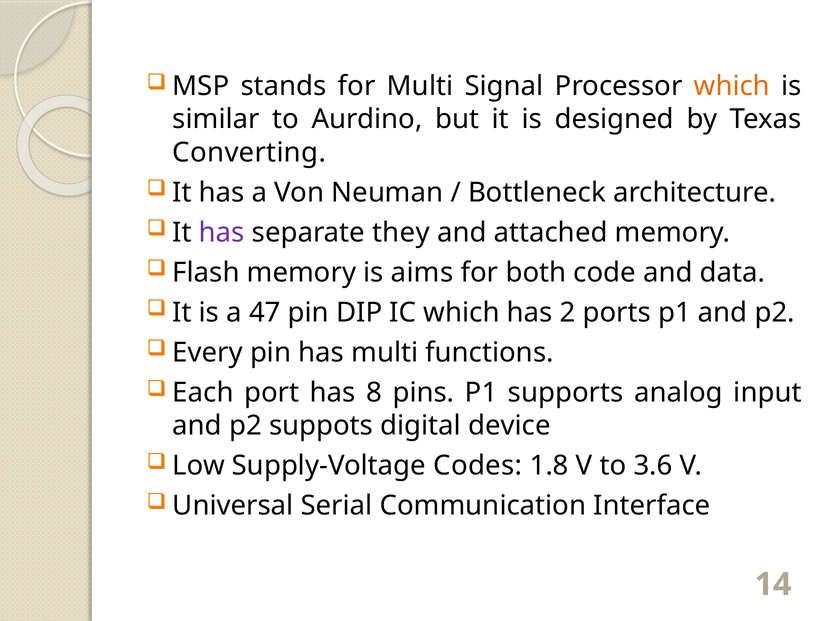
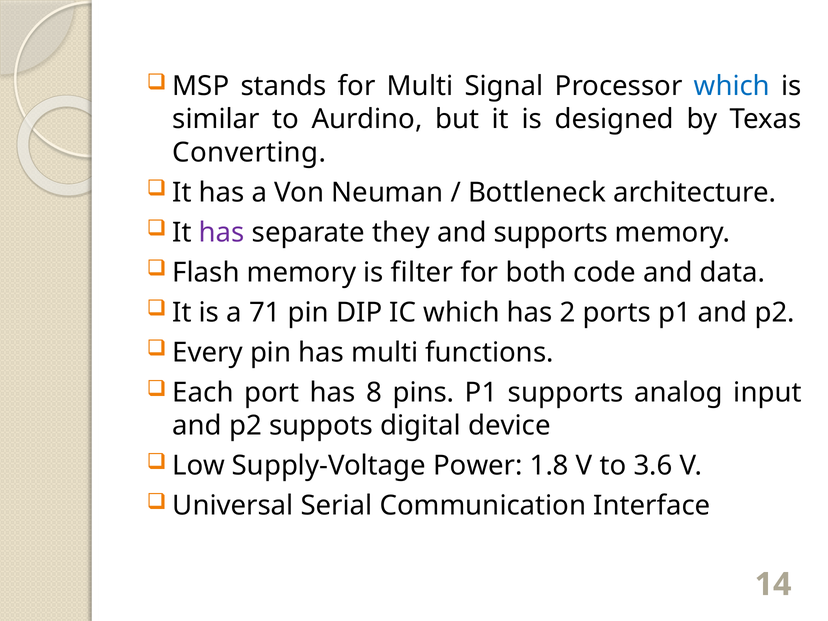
which at (732, 86) colour: orange -> blue
and attached: attached -> supports
aims: aims -> filter
47: 47 -> 71
Codes: Codes -> Power
